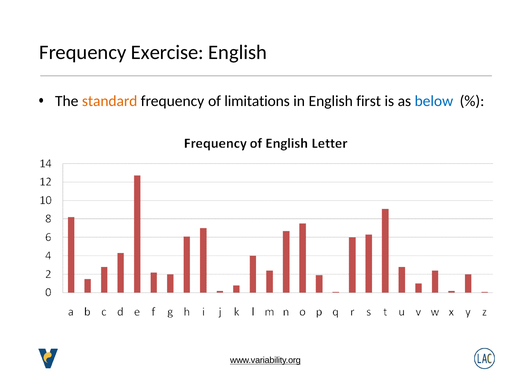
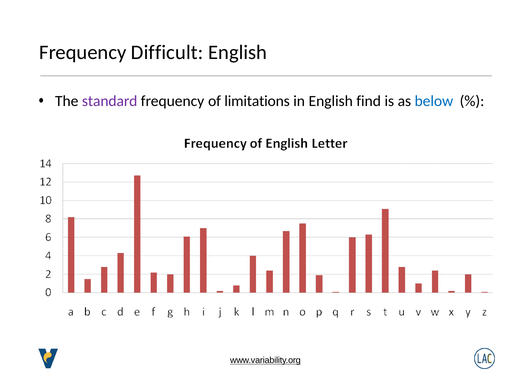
Exercise: Exercise -> Difficult
standard colour: orange -> purple
first: first -> find
